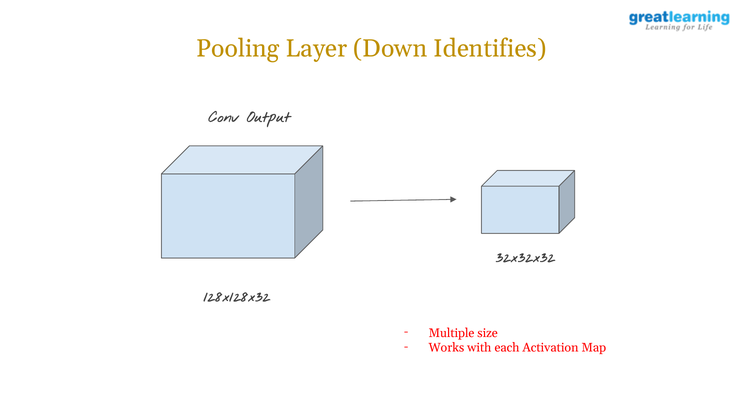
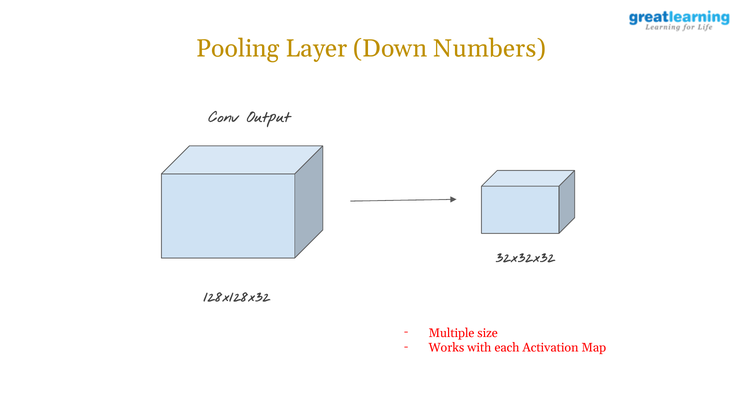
Identifies: Identifies -> Numbers
